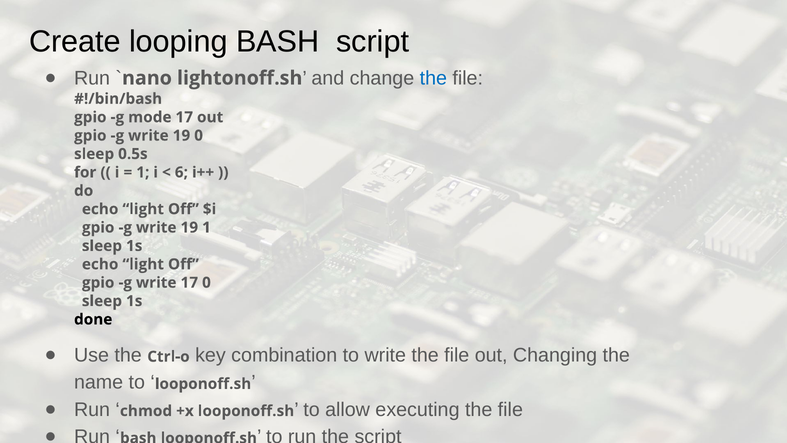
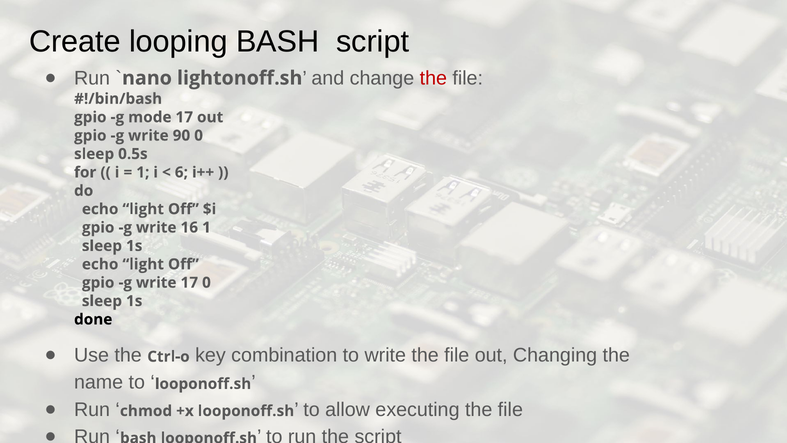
the at (433, 78) colour: blue -> red
19 at (181, 135): 19 -> 90
19 at (189, 227): 19 -> 16
